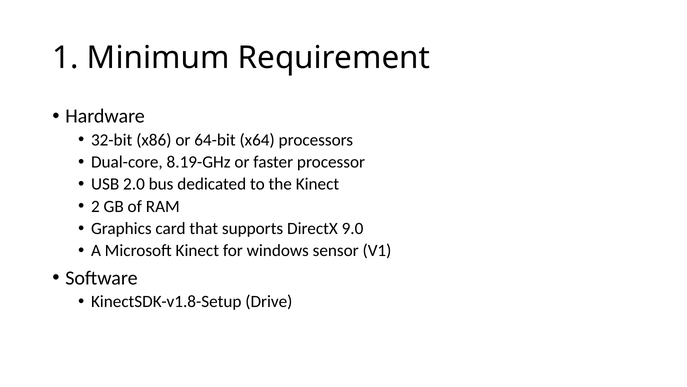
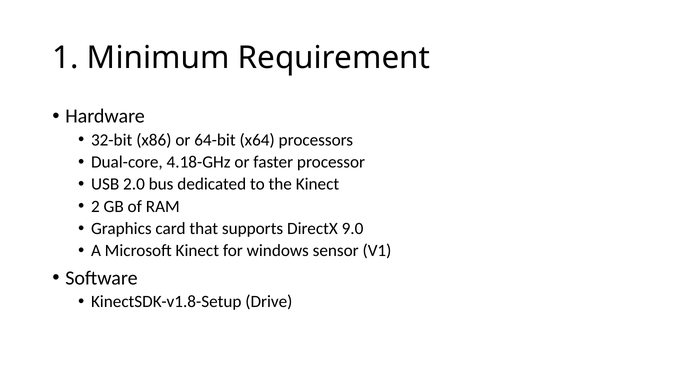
8.19-GHz: 8.19-GHz -> 4.18-GHz
